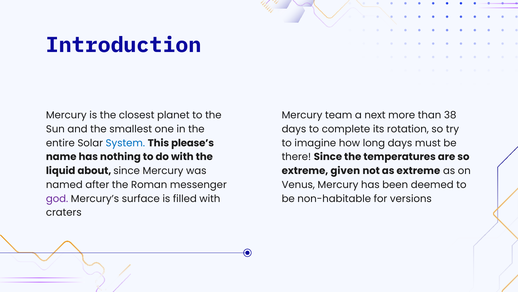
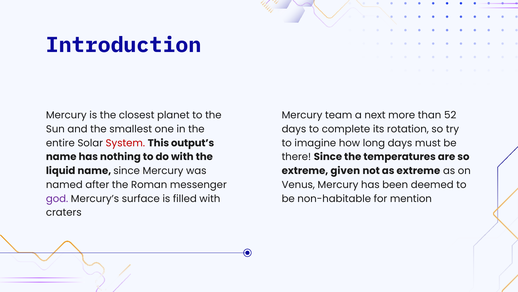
38: 38 -> 52
System colour: blue -> red
please’s: please’s -> output’s
liquid about: about -> name
versions: versions -> mention
